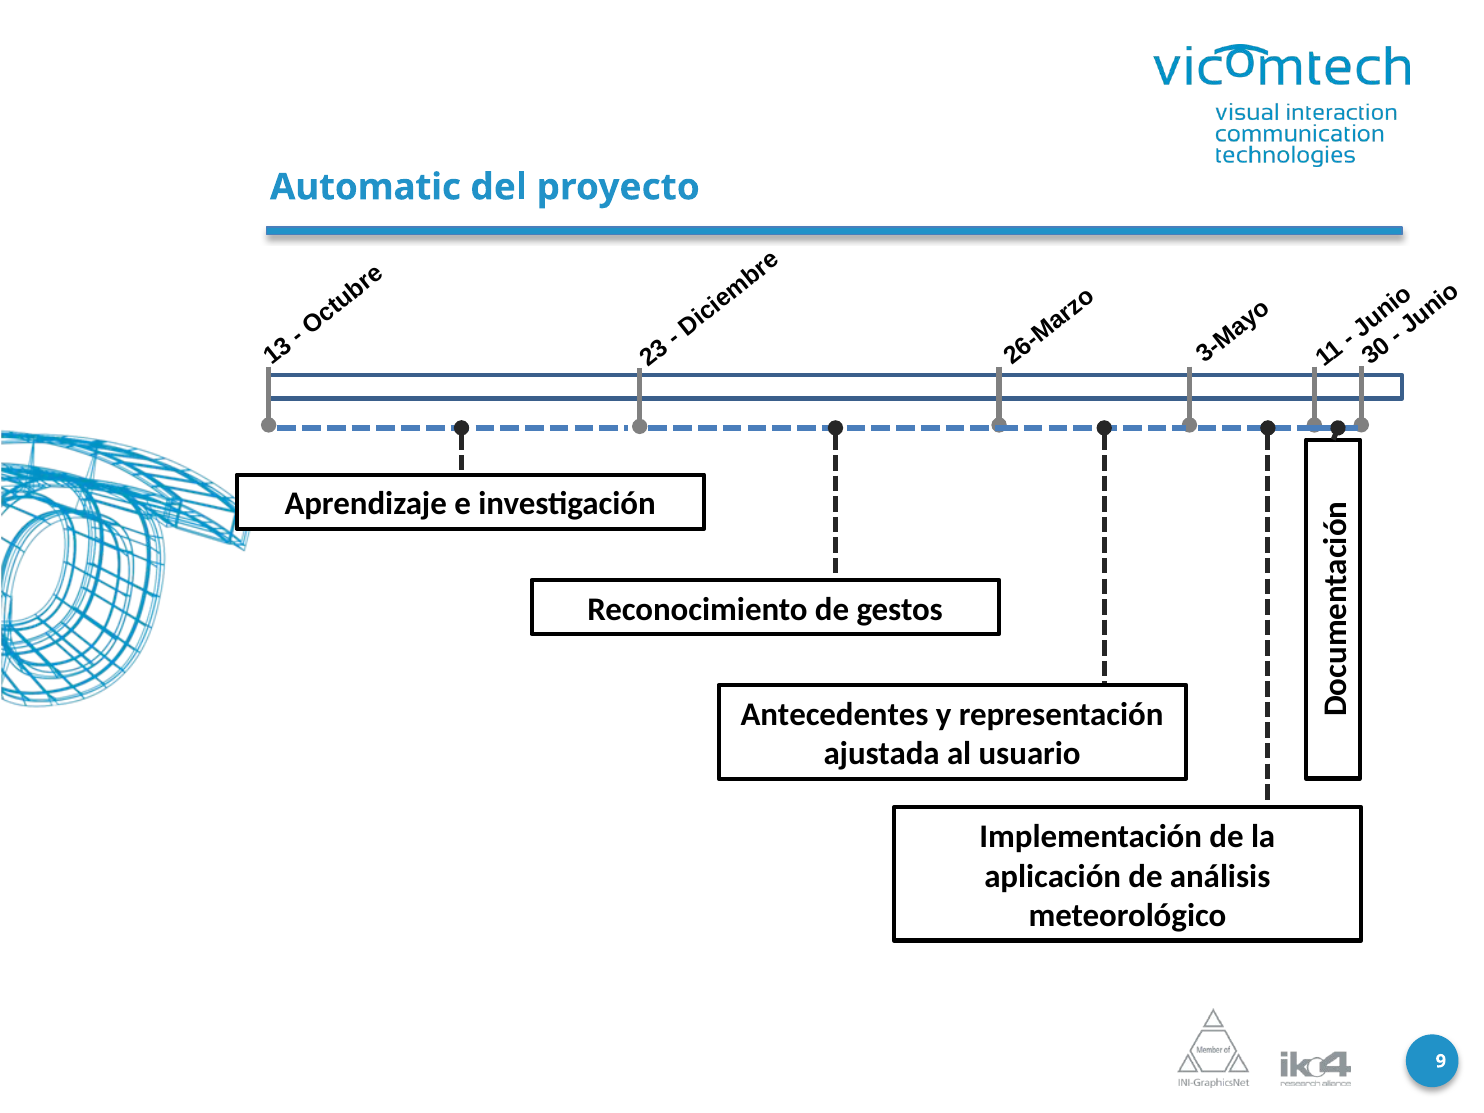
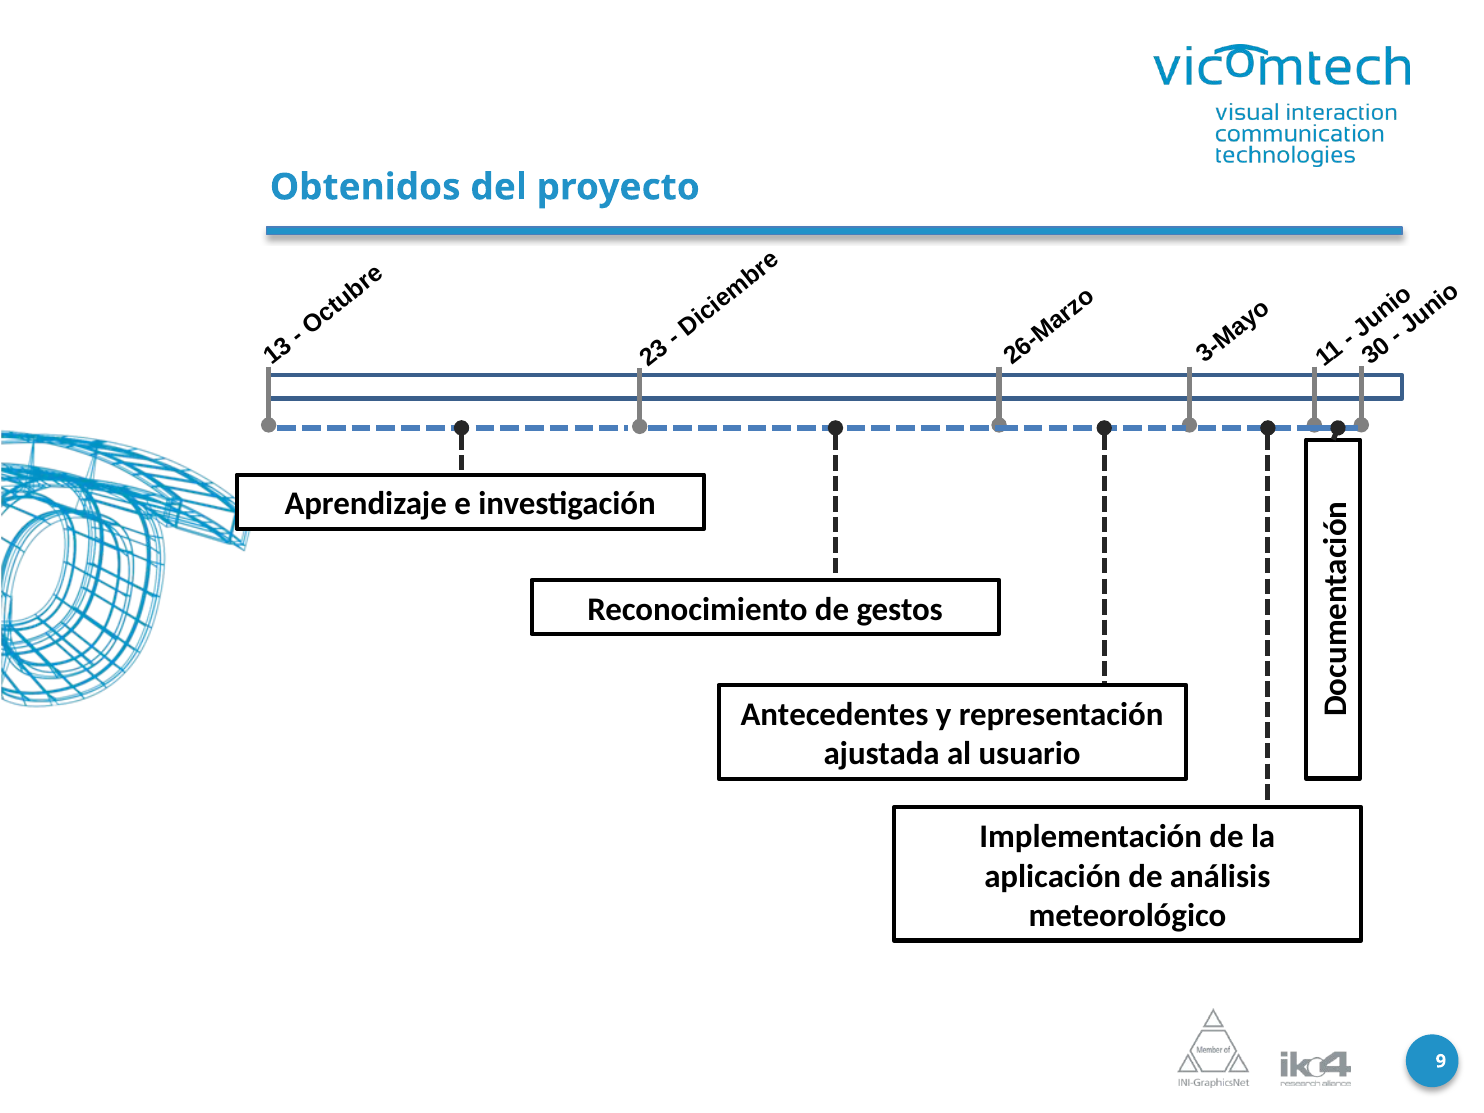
Automatic: Automatic -> Obtenidos
